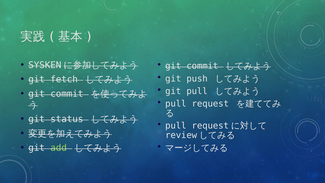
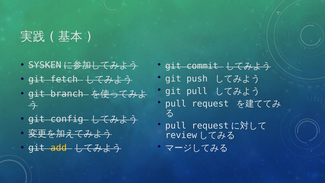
commit at (67, 94): commit -> branch
status: status -> config
add colour: light green -> yellow
